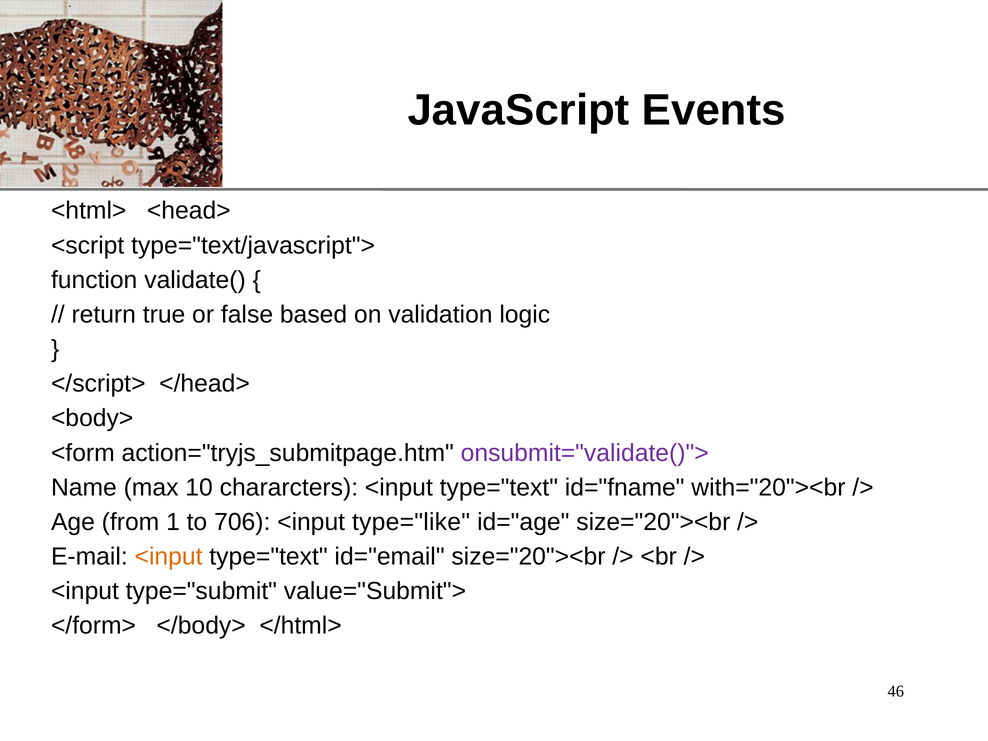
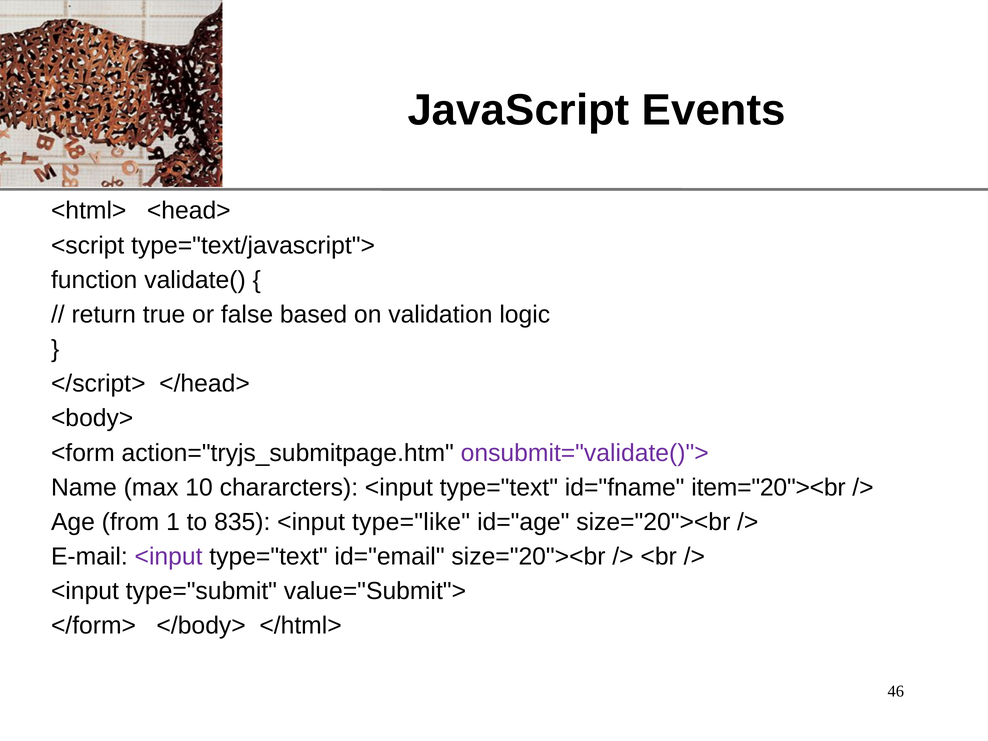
with="20"><br: with="20"><br -> item="20"><br
706: 706 -> 835
<input at (169, 557) colour: orange -> purple
